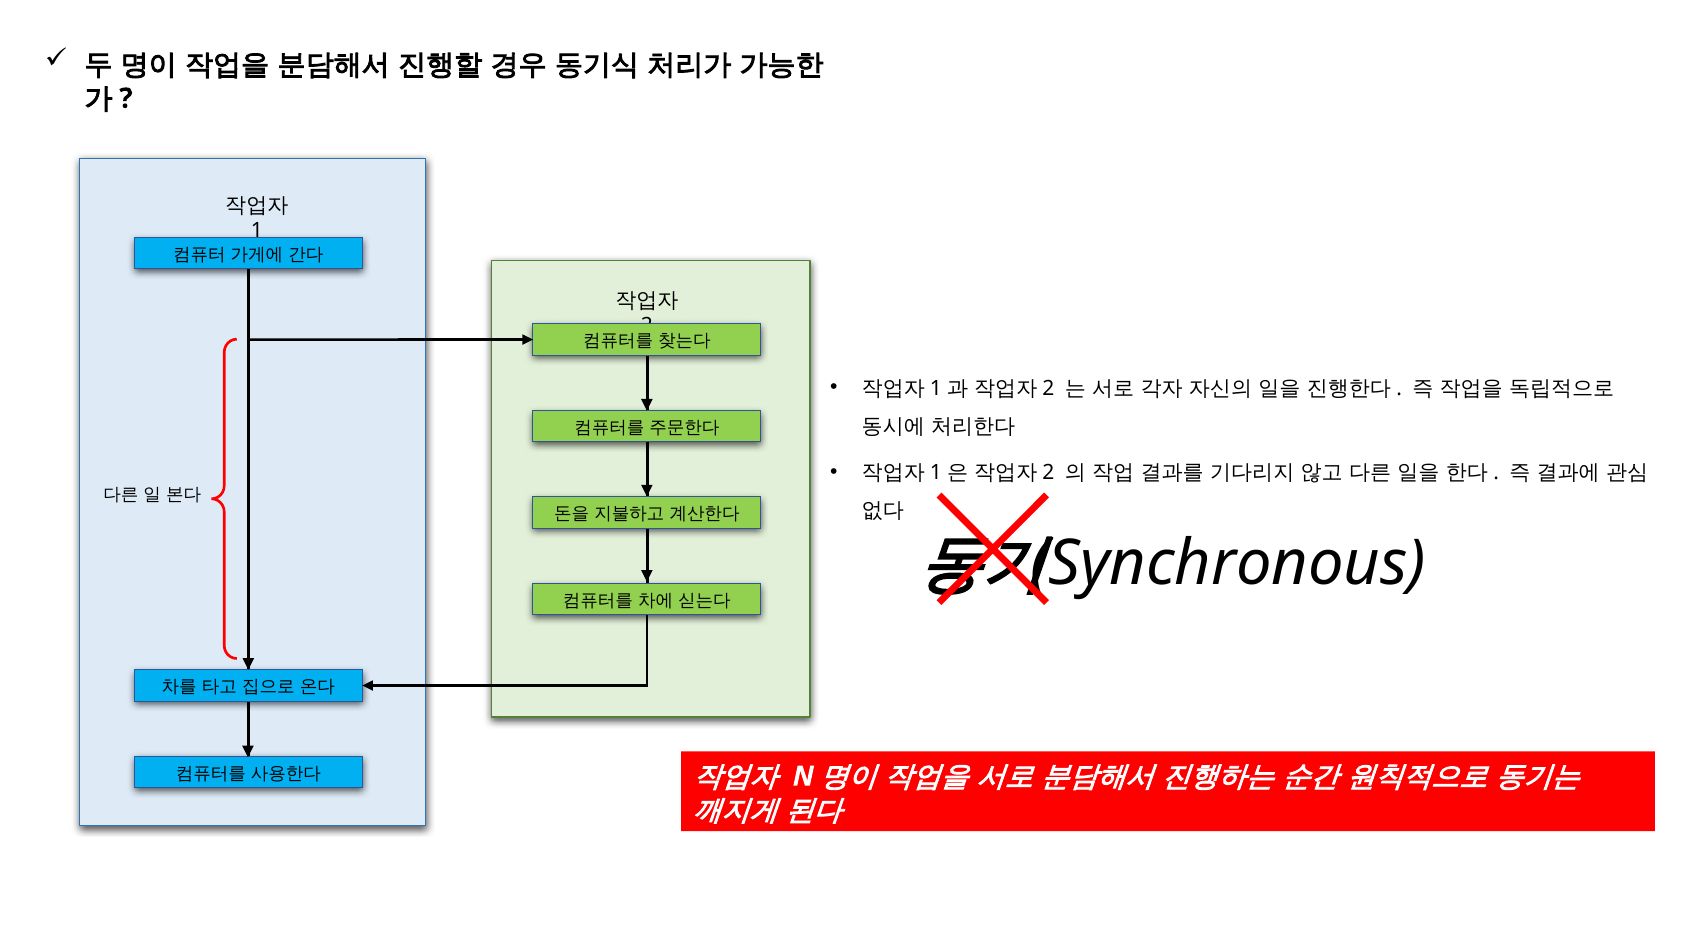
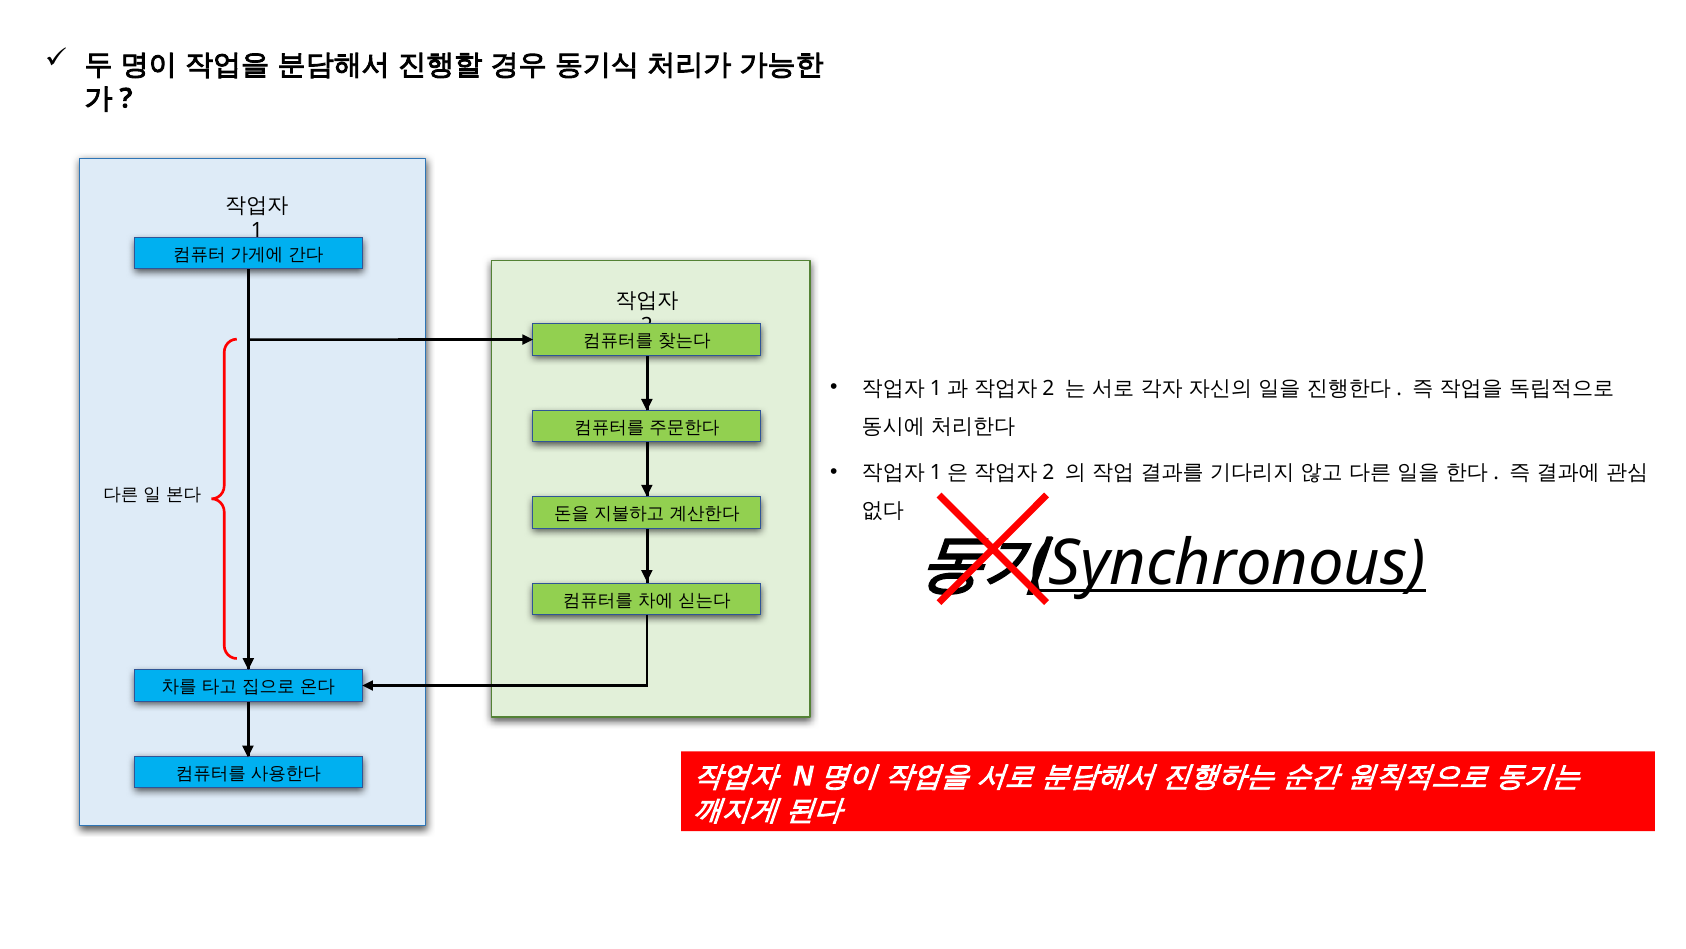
Synchronous underline: none -> present
